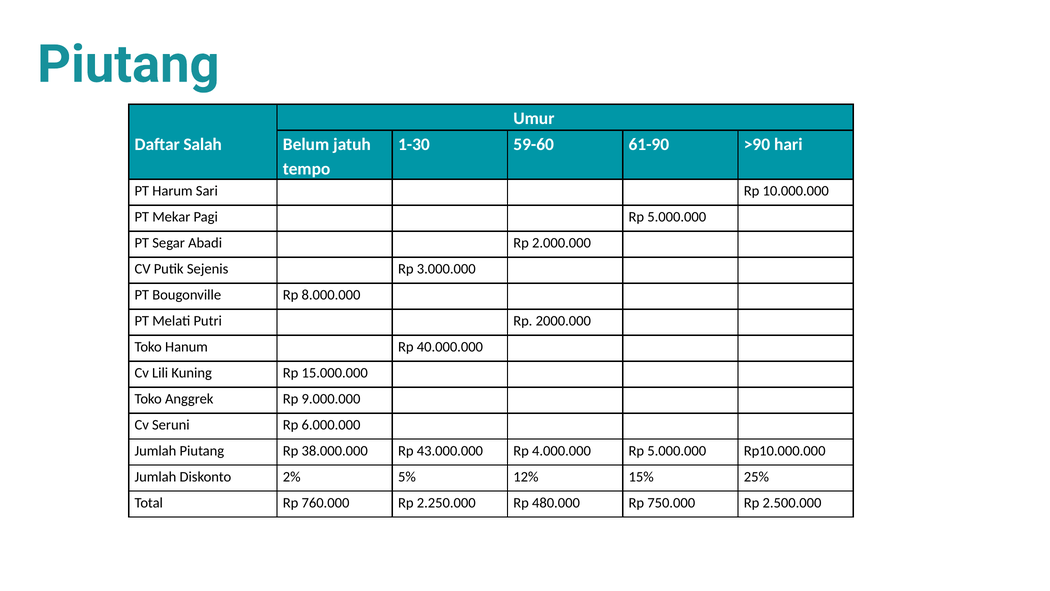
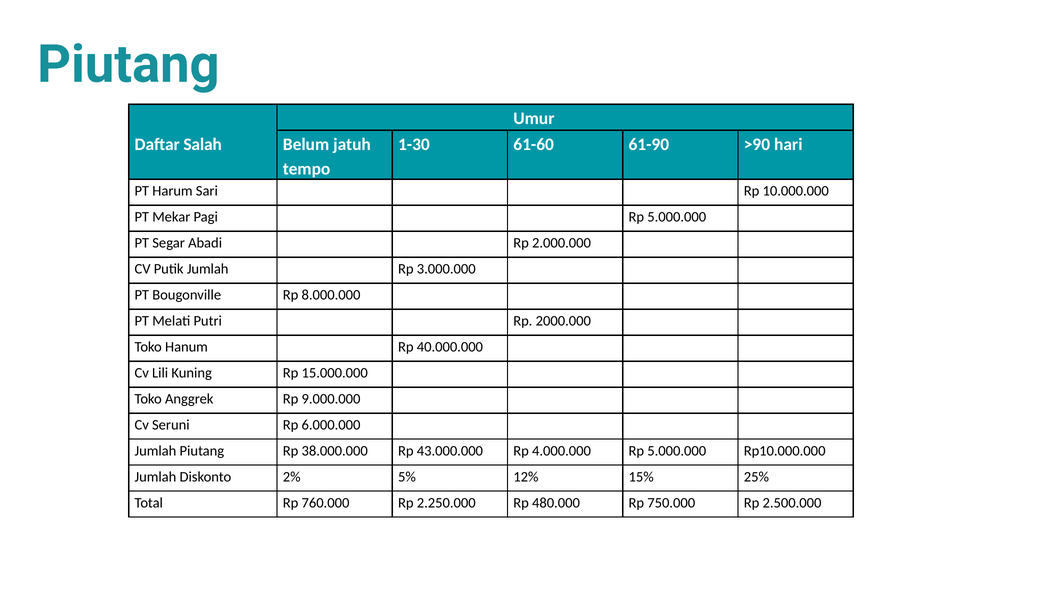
59-60: 59-60 -> 61-60
Putik Sejenis: Sejenis -> Jumlah
